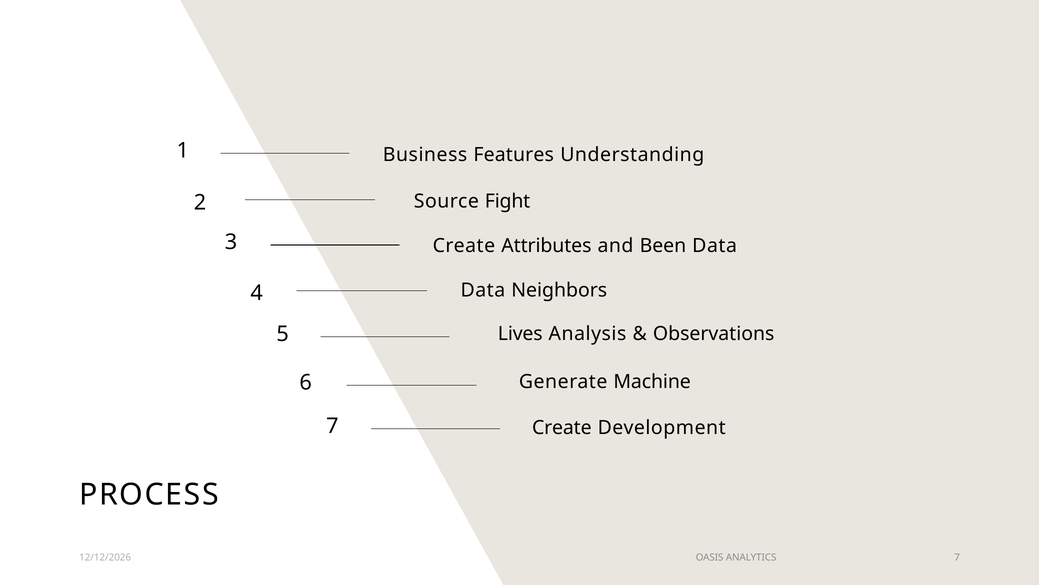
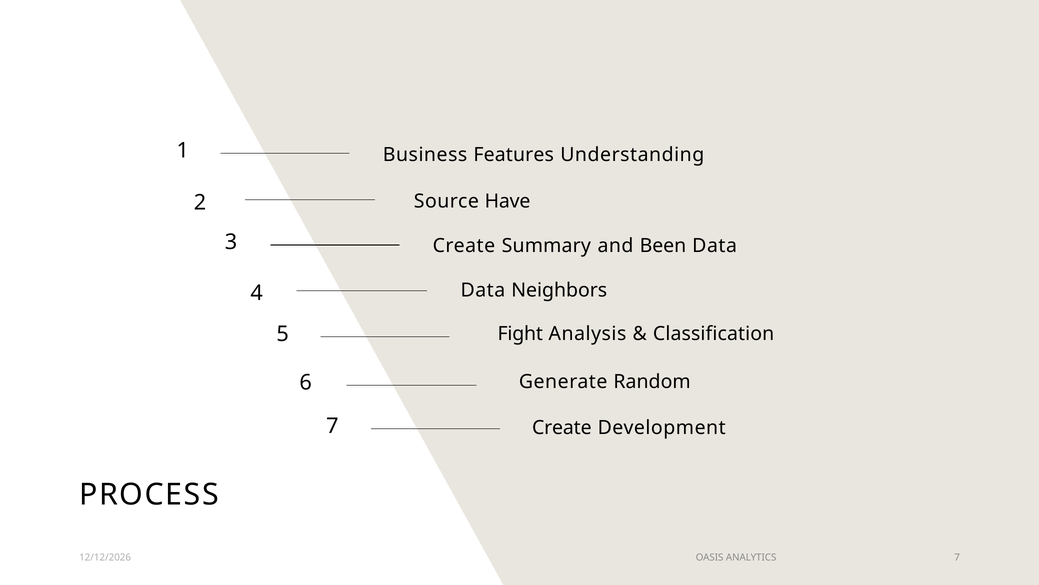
Fight: Fight -> Have
Attributes: Attributes -> Summary
Lives: Lives -> Fight
Observations: Observations -> Classification
Machine: Machine -> Random
